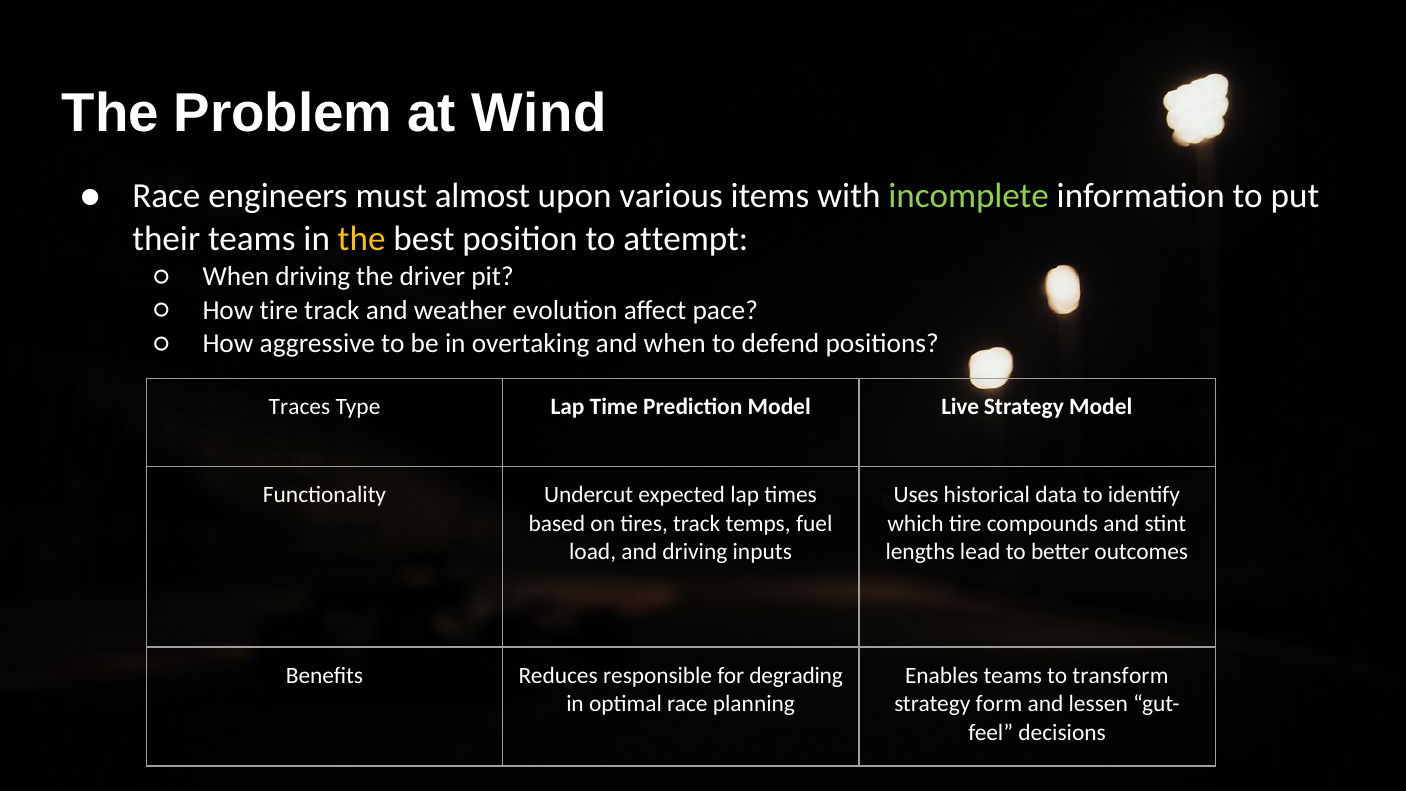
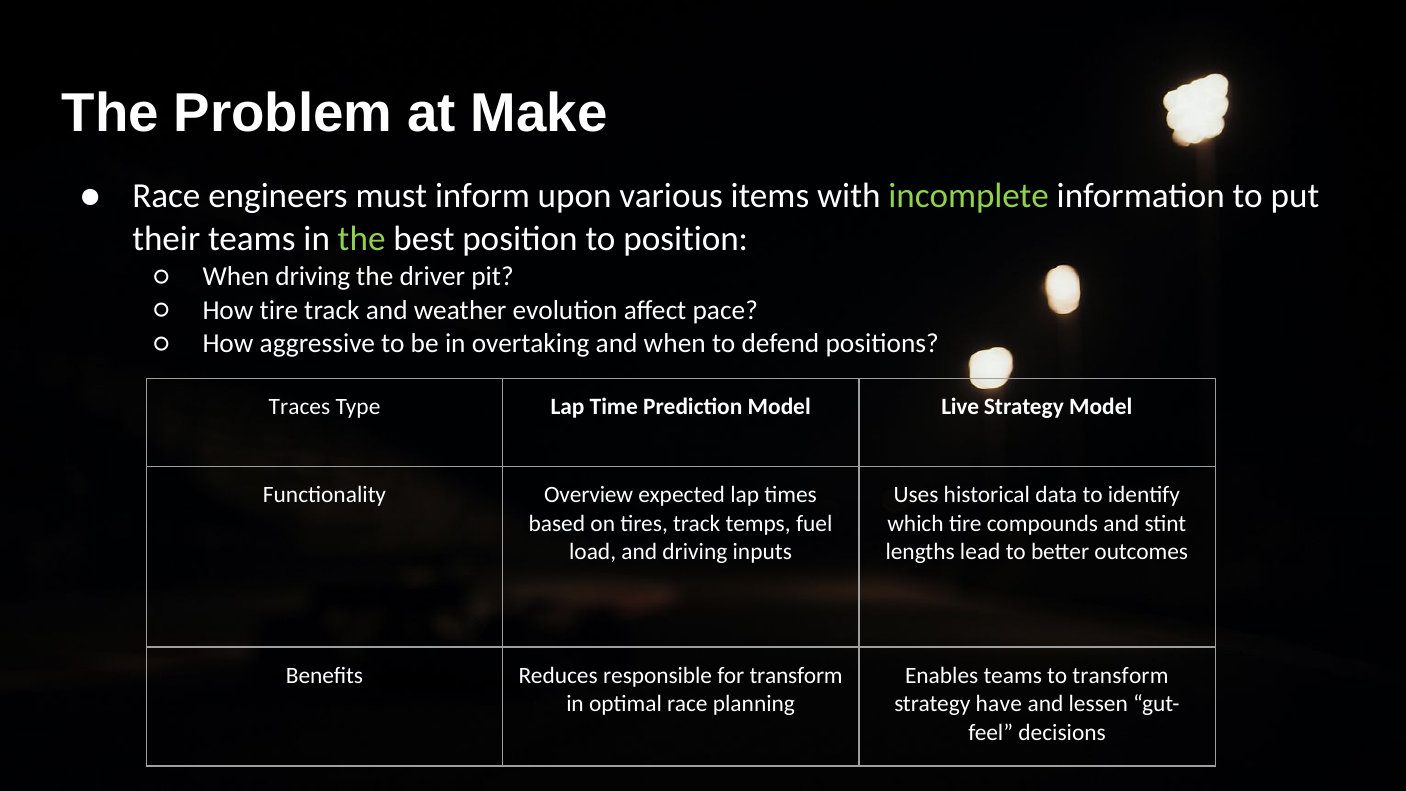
Wind: Wind -> Make
almost: almost -> inform
the at (362, 239) colour: yellow -> light green
to attempt: attempt -> position
Undercut: Undercut -> Overview
for degrading: degrading -> transform
form: form -> have
